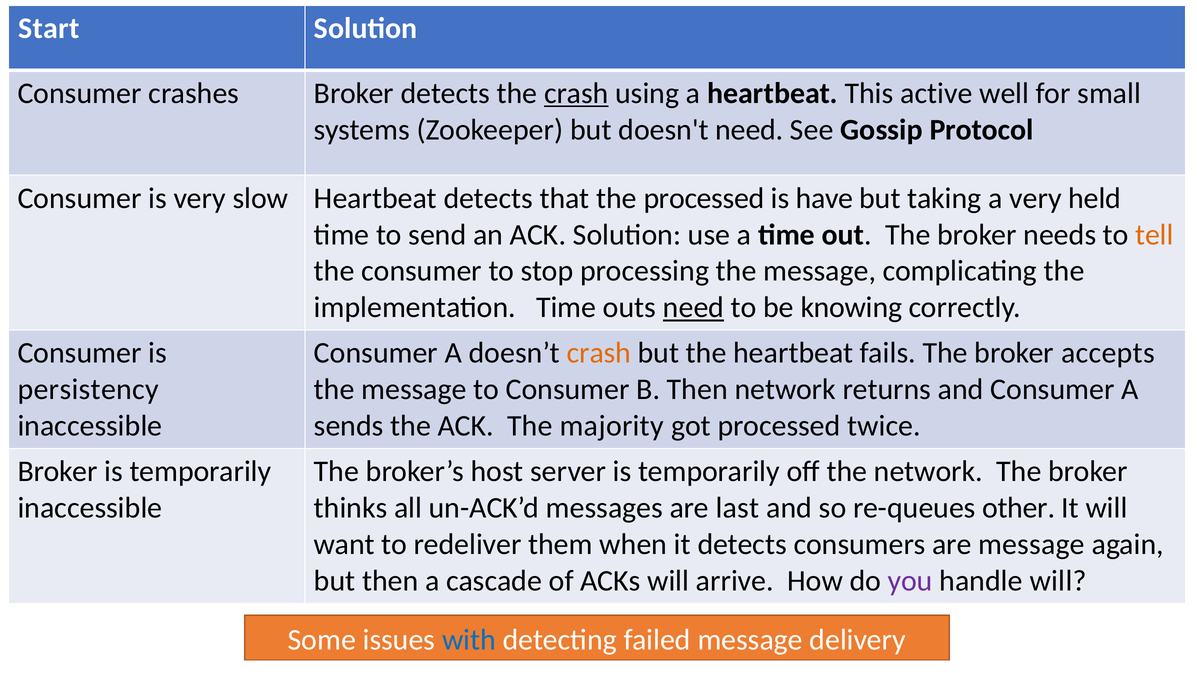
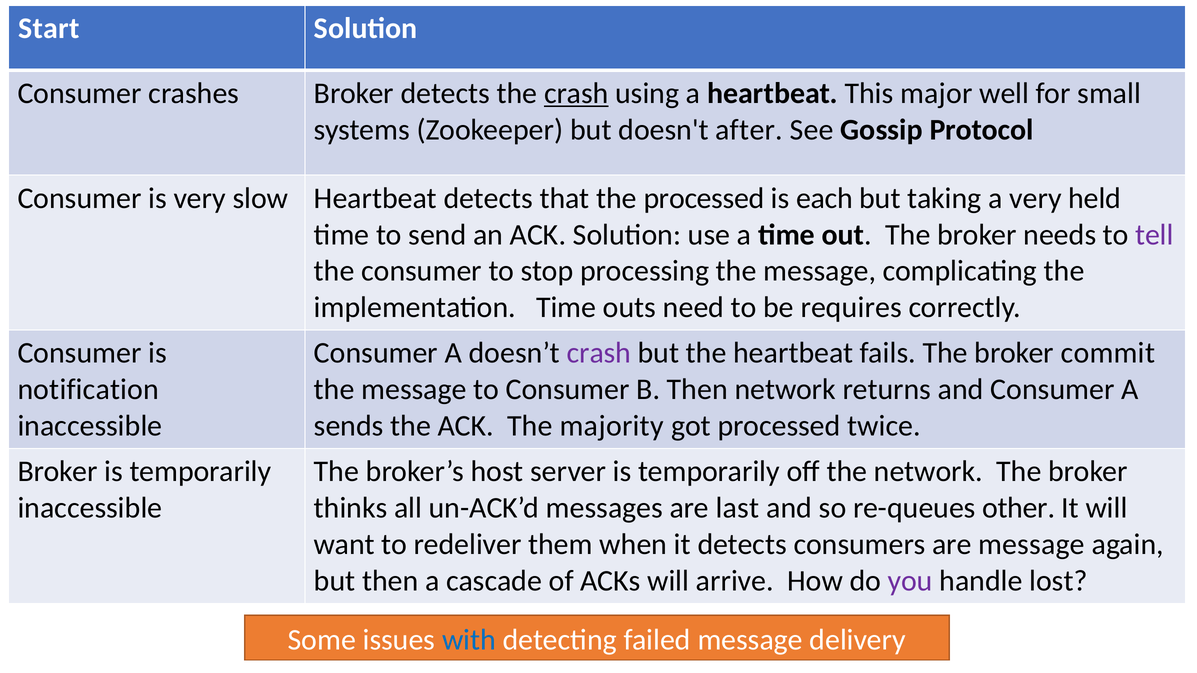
active: active -> major
doesn't need: need -> after
have: have -> each
tell colour: orange -> purple
need at (694, 308) underline: present -> none
knowing: knowing -> requires
crash at (599, 353) colour: orange -> purple
accepts: accepts -> commit
persistency: persistency -> notification
handle will: will -> lost
